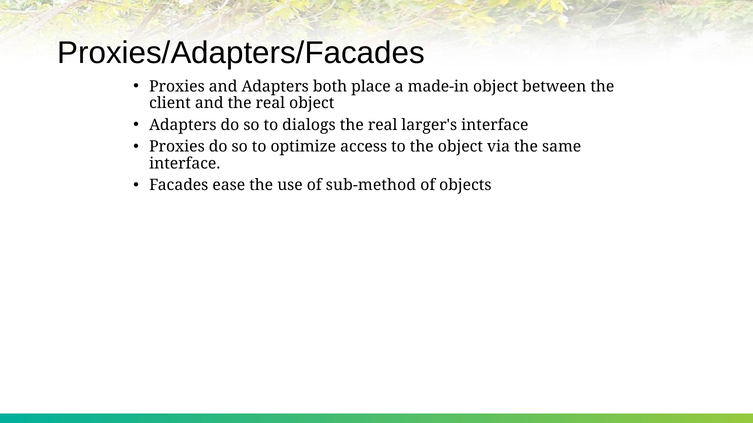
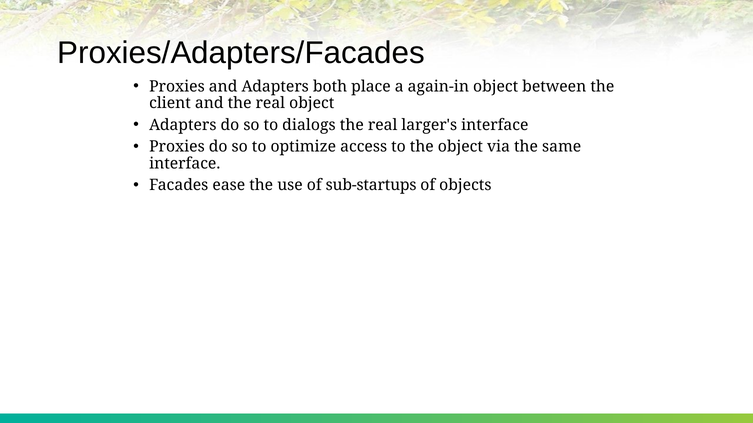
made-in: made-in -> again-in
sub-method: sub-method -> sub-startups
